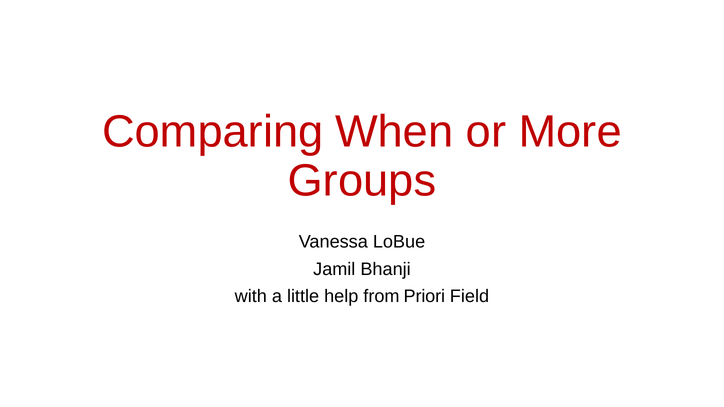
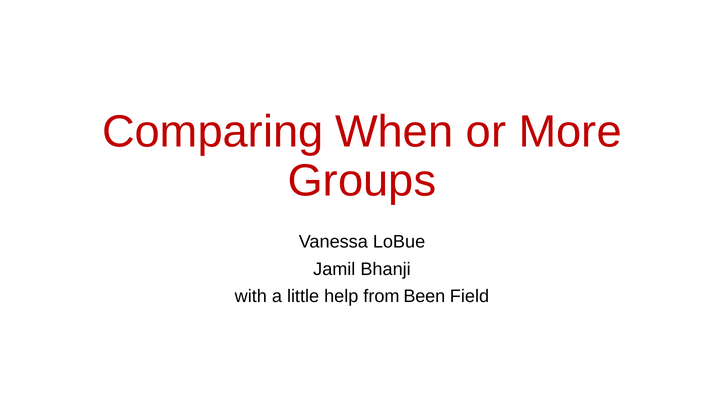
Priori: Priori -> Been
